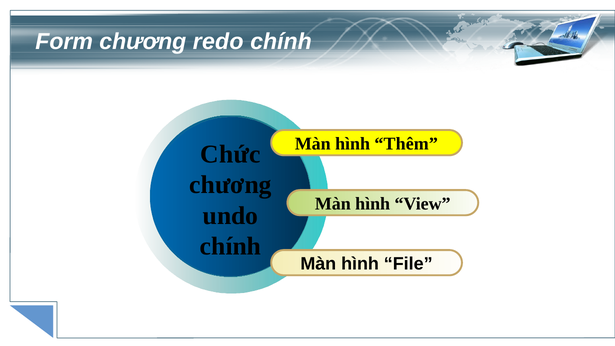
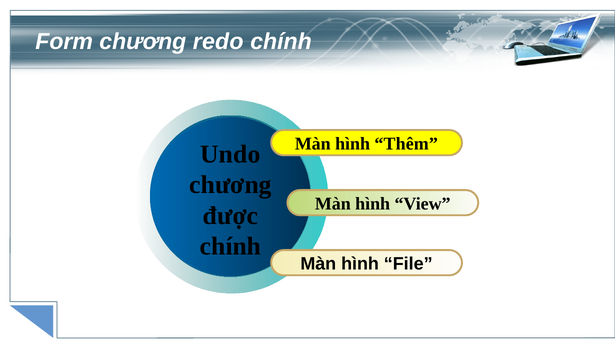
Chức: Chức -> Undo
undo: undo -> được
